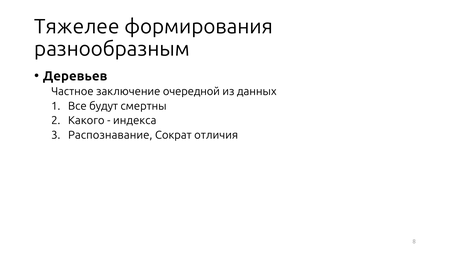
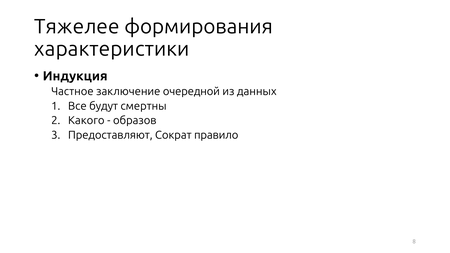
разнообразным: разнообразным -> характеристики
Деревьев: Деревьев -> Индукция
индекса: индекса -> образов
Распознавание: Распознавание -> Предоставляют
отличия: отличия -> правило
